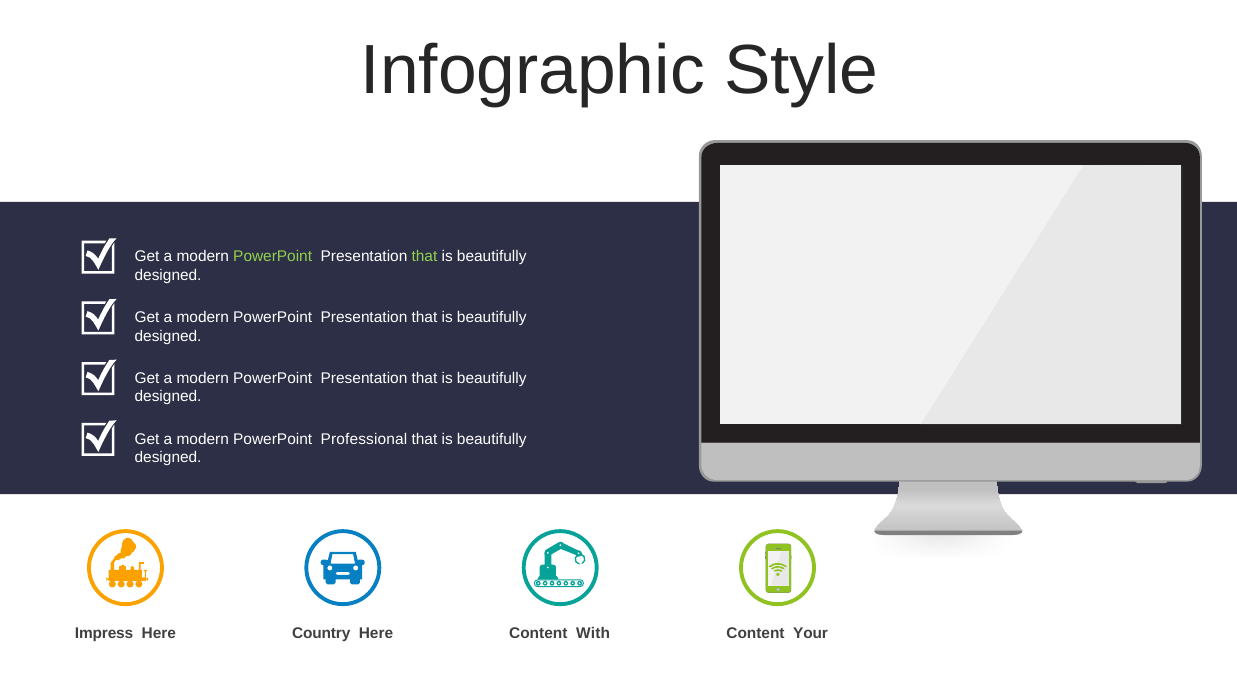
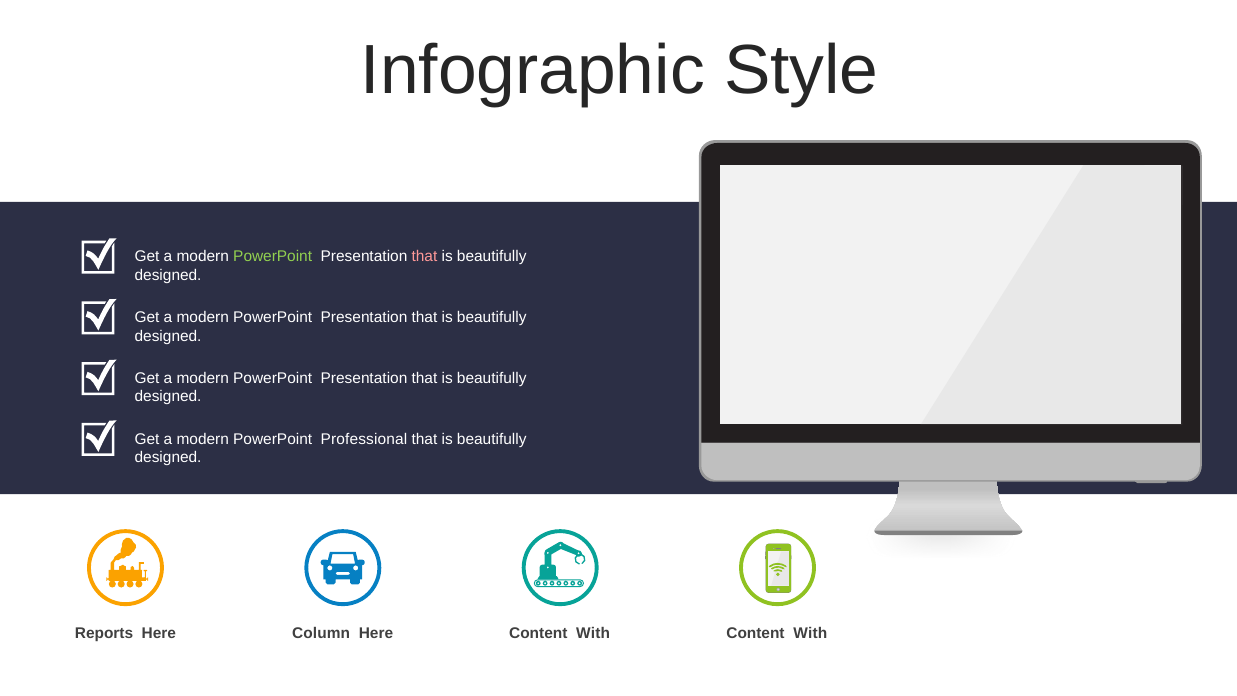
that at (424, 257) colour: light green -> pink
Impress: Impress -> Reports
Country: Country -> Column
Your at (810, 633): Your -> With
